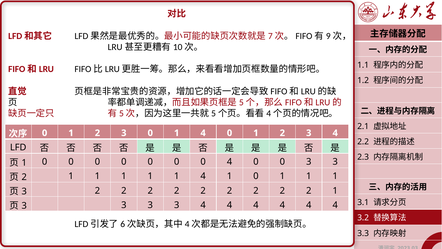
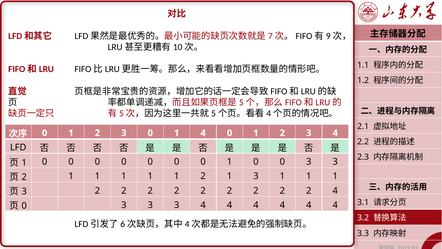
0 0 4: 4 -> 1
1 1 4: 4 -> 2
0 at (256, 176): 0 -> 3
2 2 1: 1 -> 4
3 at (24, 206): 3 -> 0
